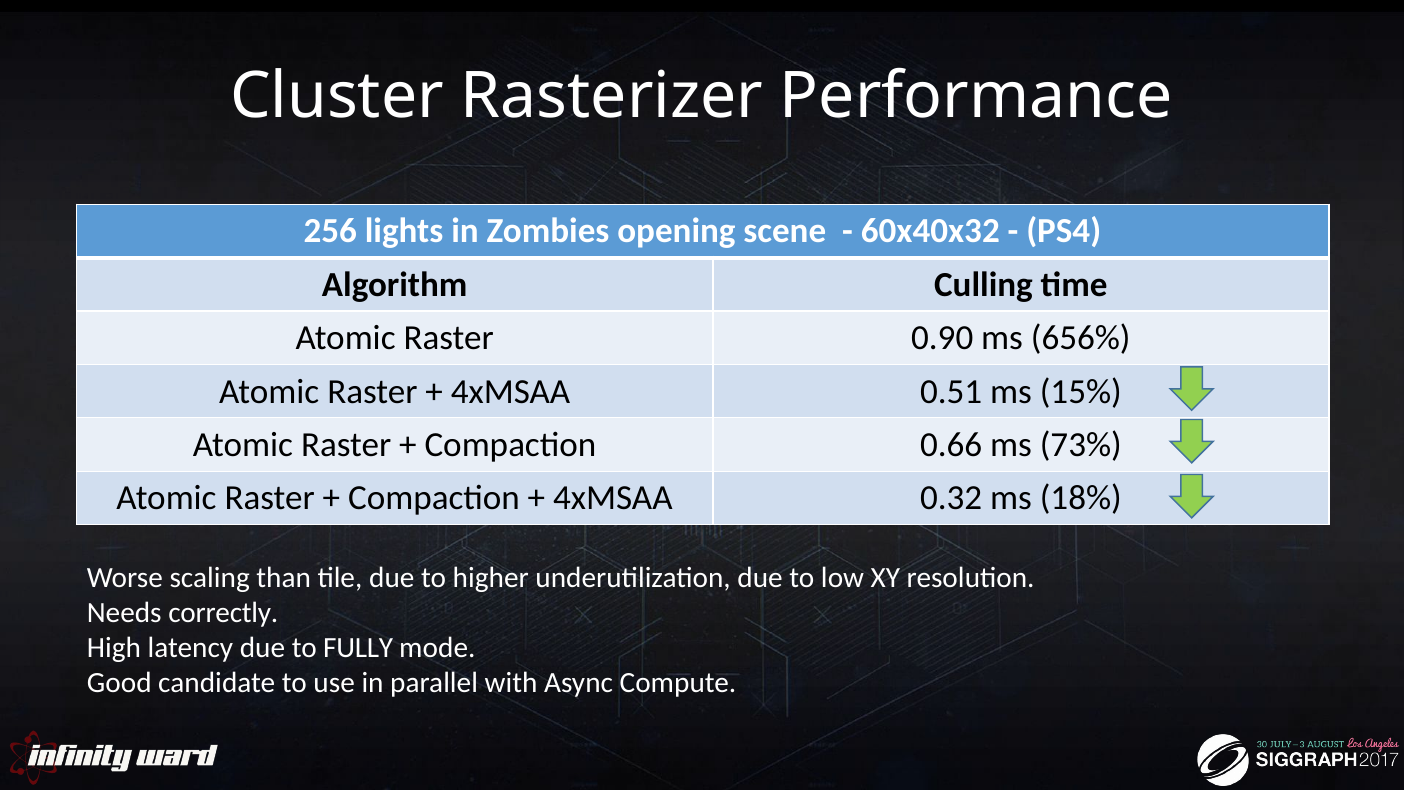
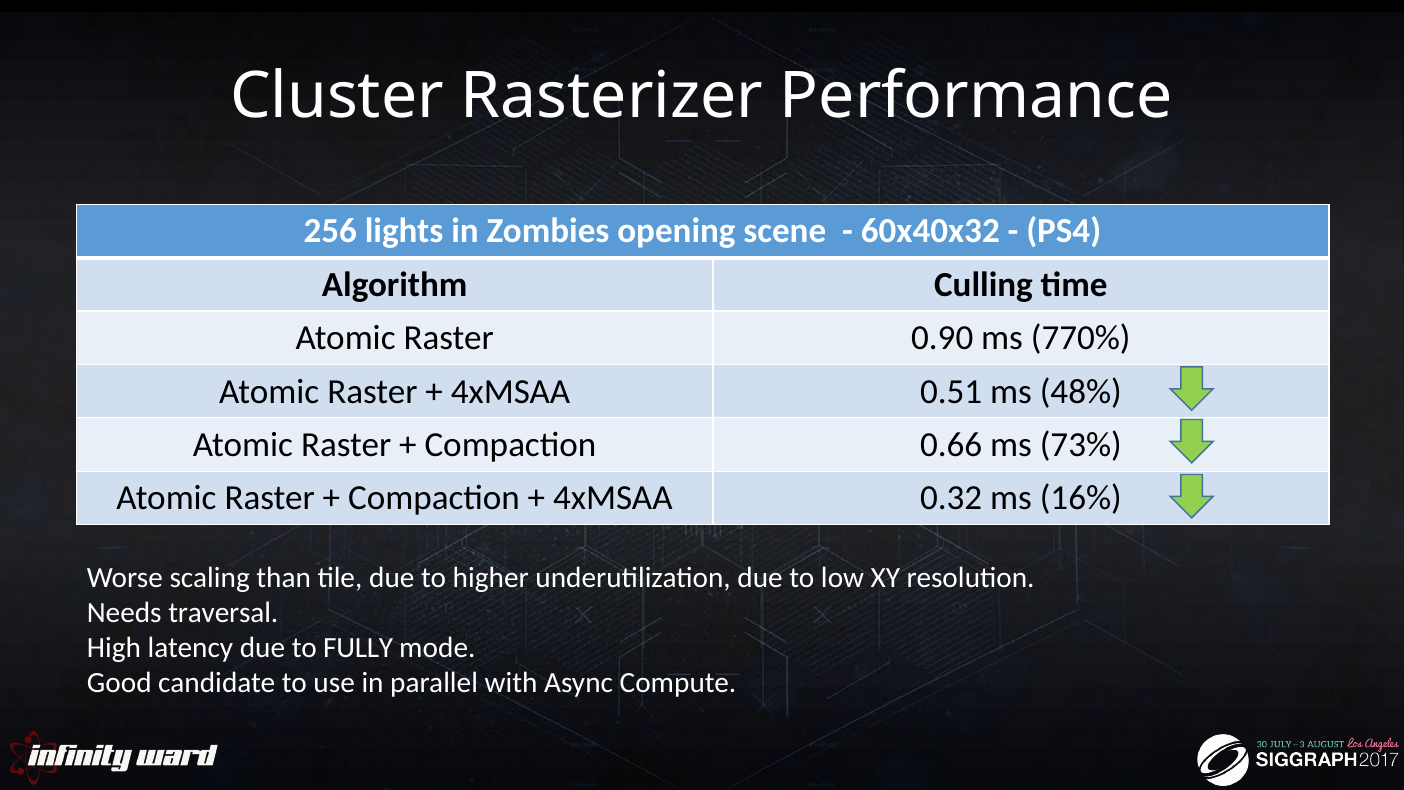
656%: 656% -> 770%
15%: 15% -> 48%
18%: 18% -> 16%
correctly: correctly -> traversal
